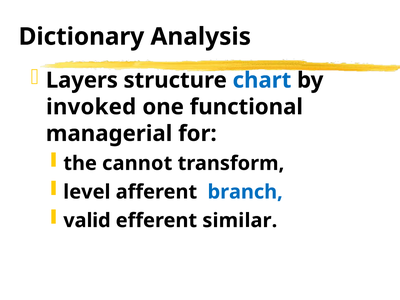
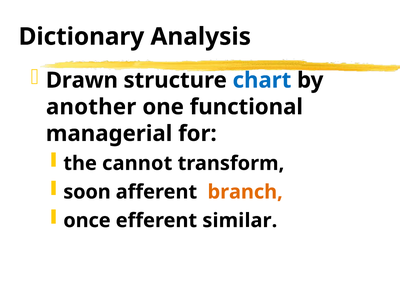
Layers: Layers -> Drawn
invoked: invoked -> another
level: level -> soon
branch colour: blue -> orange
valid: valid -> once
